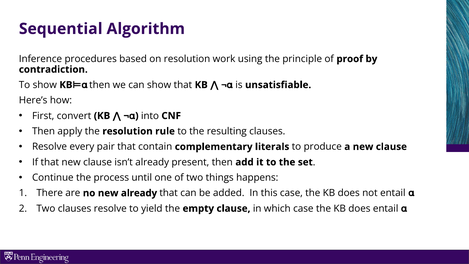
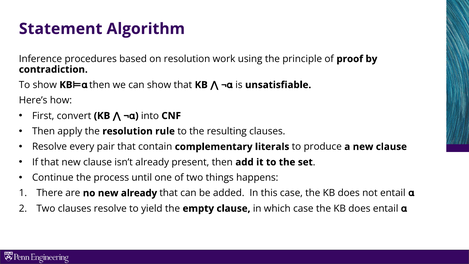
Sequential: Sequential -> Statement
